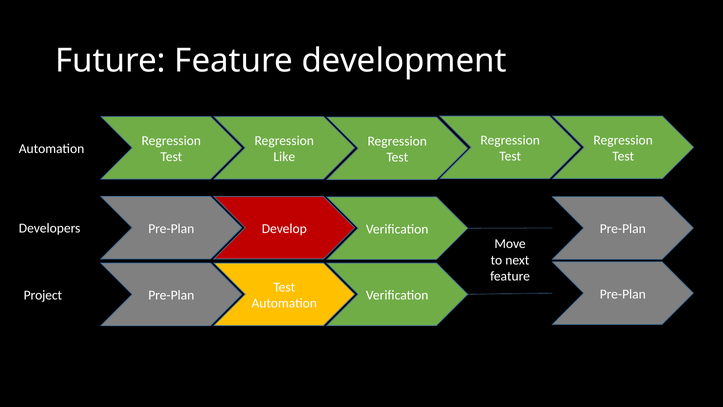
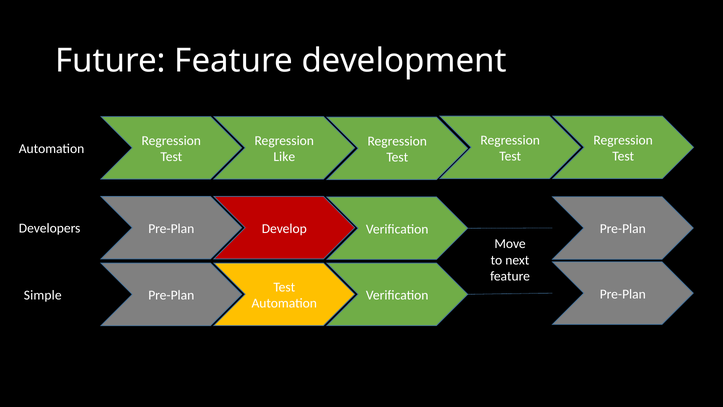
Project: Project -> Simple
